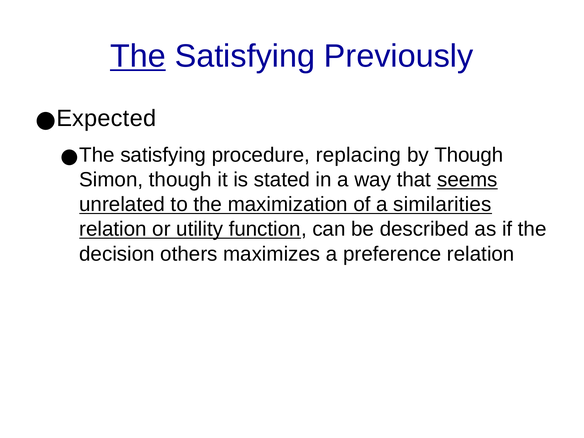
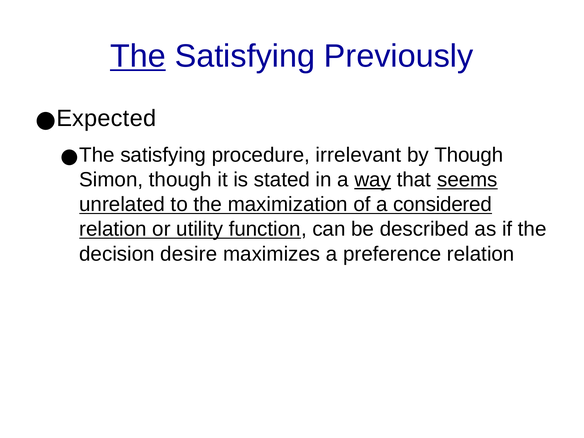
replacing: replacing -> irrelevant
way underline: none -> present
similarities: similarities -> considered
others: others -> desire
